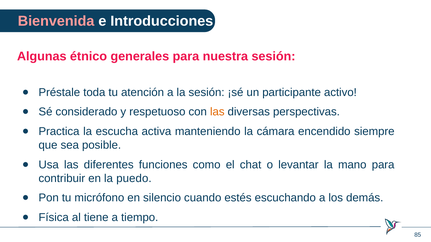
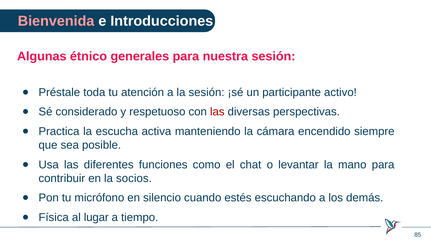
las at (217, 112) colour: orange -> red
puedo: puedo -> socios
tiene: tiene -> lugar
